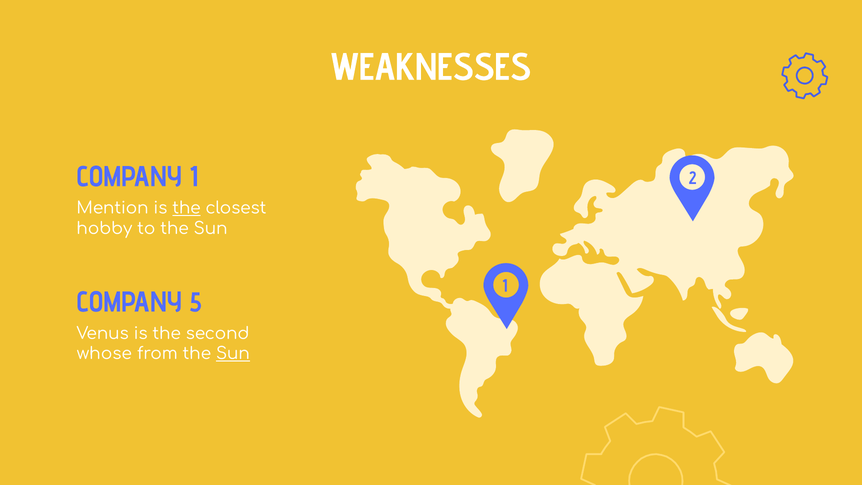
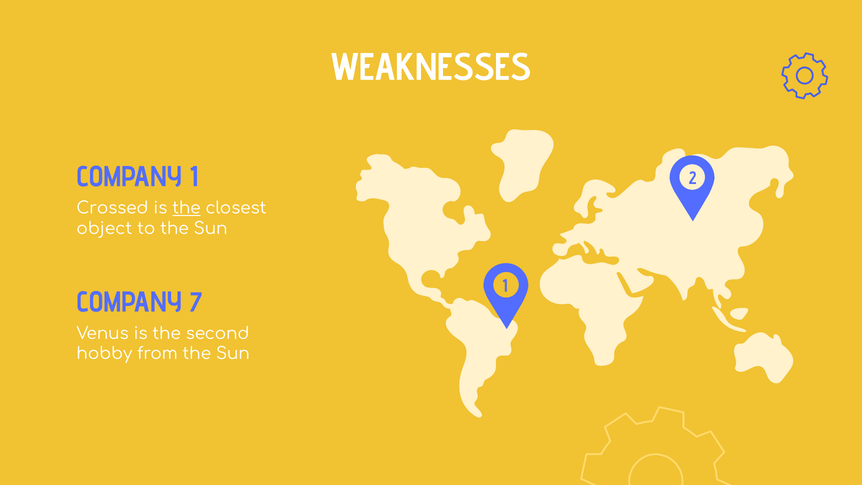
Mention: Mention -> Crossed
hobby: hobby -> object
5: 5 -> 7
whose: whose -> hobby
Sun at (233, 354) underline: present -> none
